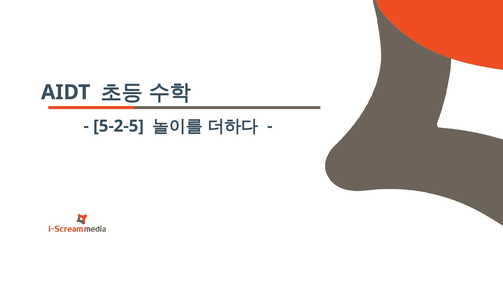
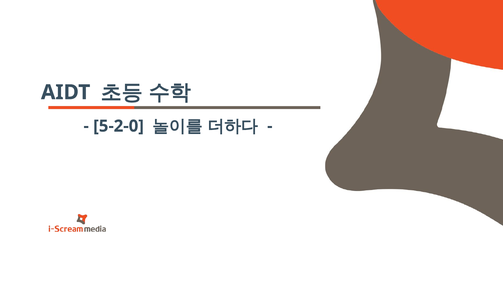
5-2-5: 5-2-5 -> 5-2-0
